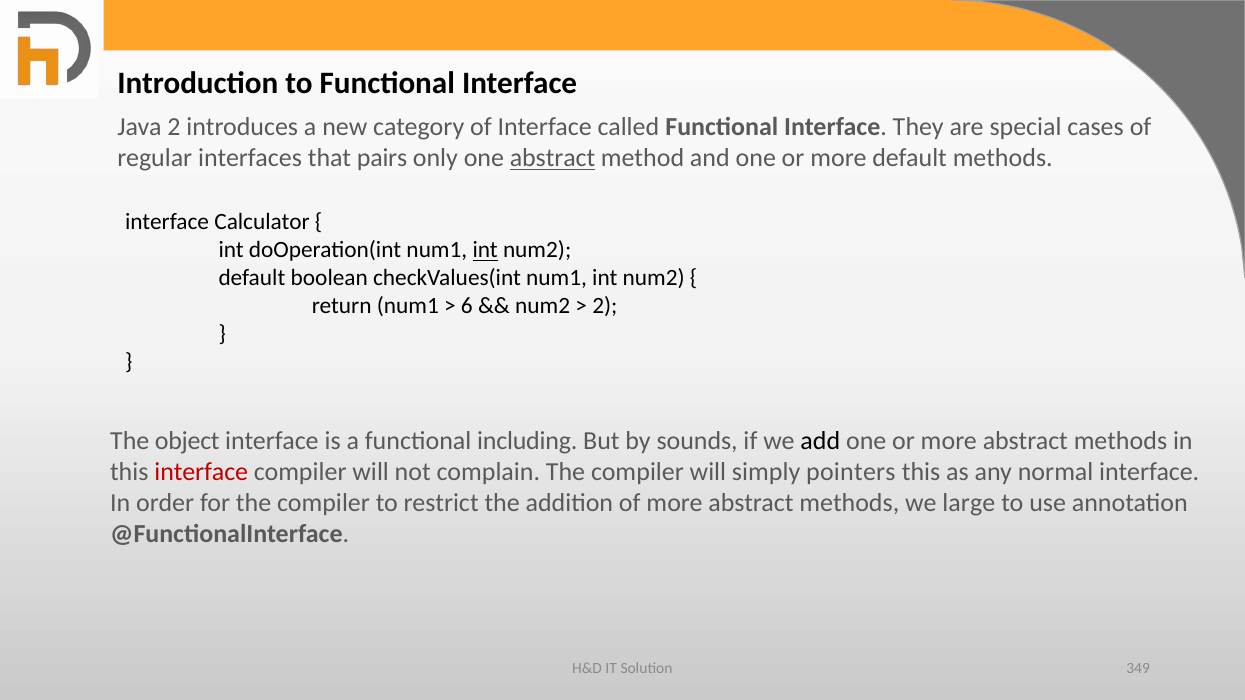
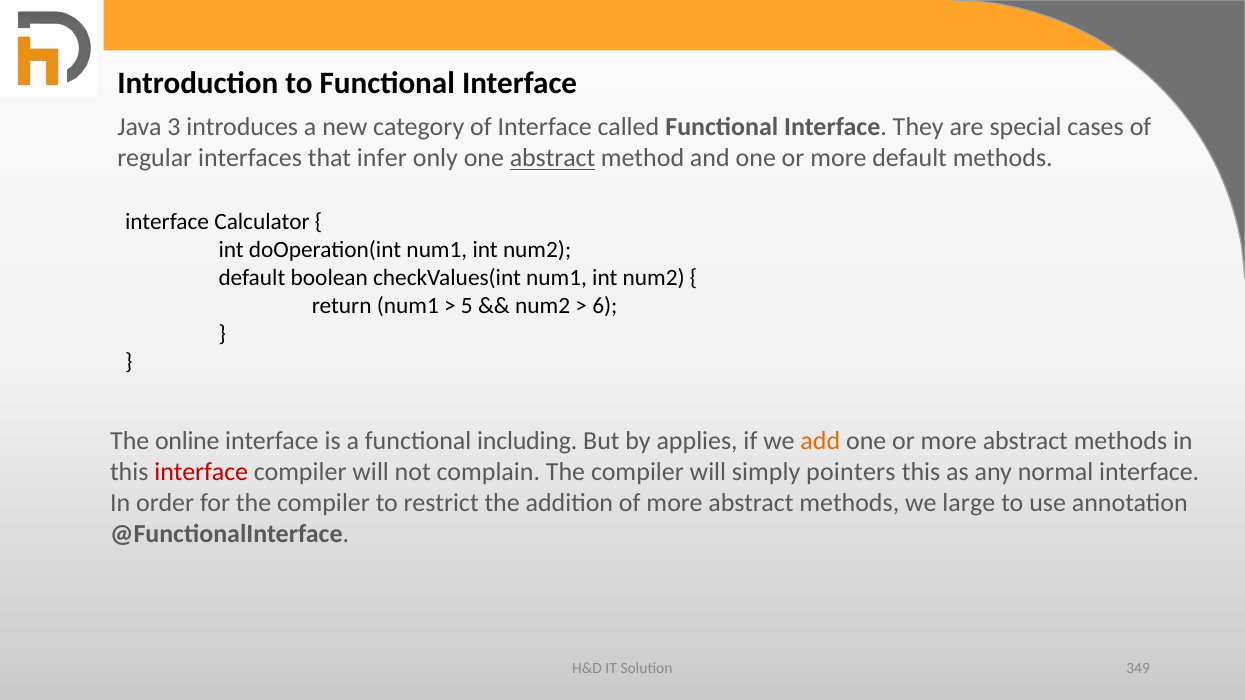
Java 2: 2 -> 3
pairs: pairs -> infer
int at (485, 250) underline: present -> none
6: 6 -> 5
2 at (605, 306): 2 -> 6
object: object -> online
sounds: sounds -> applies
add colour: black -> orange
